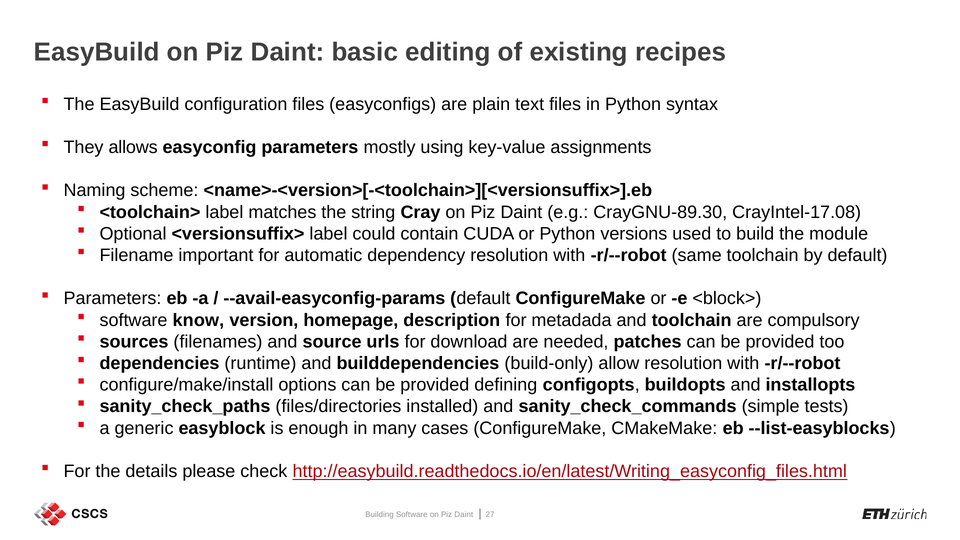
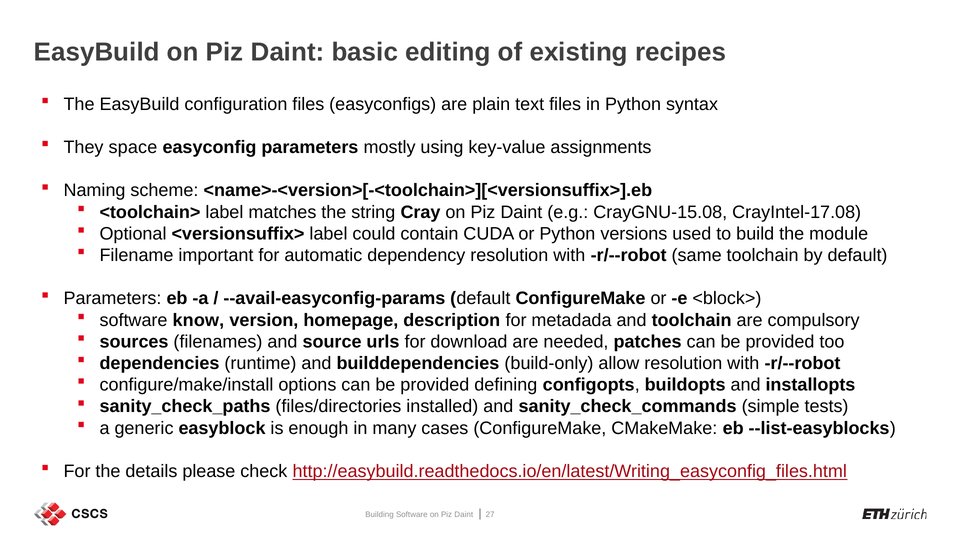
allows: allows -> space
CrayGNU-89.30: CrayGNU-89.30 -> CrayGNU-15.08
